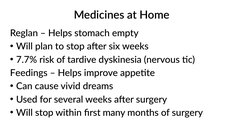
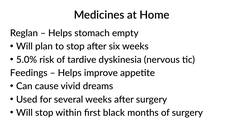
7.7%: 7.7% -> 5.0%
many: many -> black
